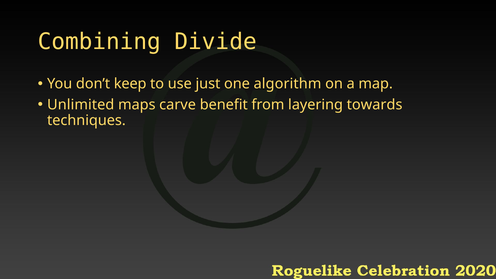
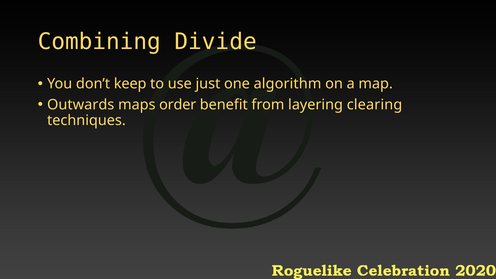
Unlimited: Unlimited -> Outwards
carve: carve -> order
towards: towards -> clearing
